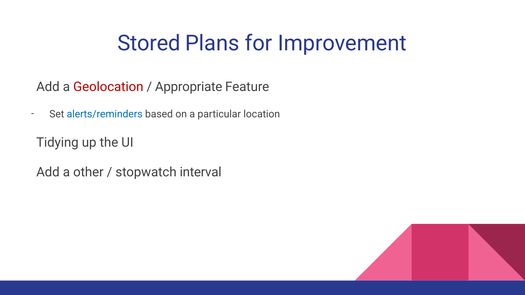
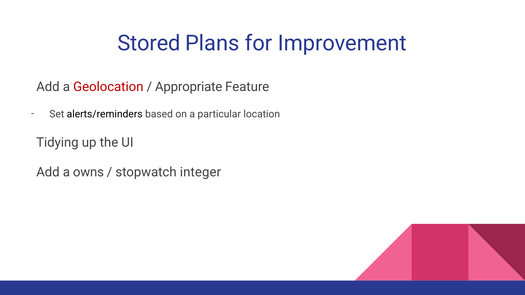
alerts/reminders colour: blue -> black
other: other -> owns
interval: interval -> integer
